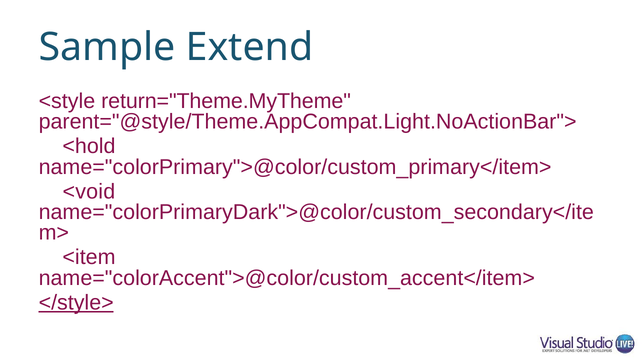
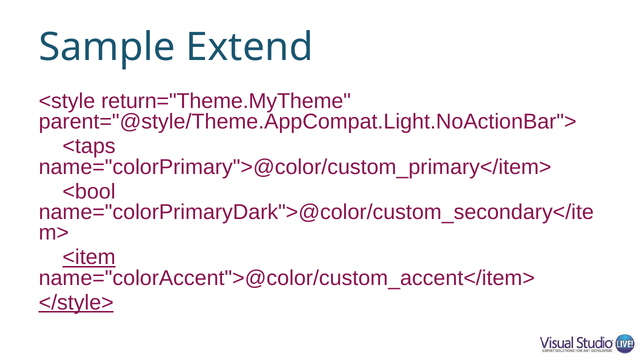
<hold: <hold -> <taps
<void: <void -> <bool
<item underline: none -> present
